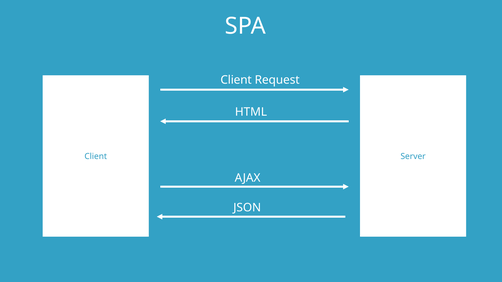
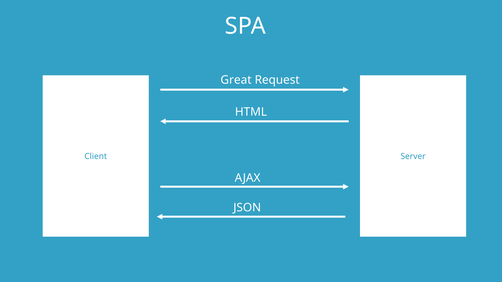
Client at (236, 80): Client -> Great
